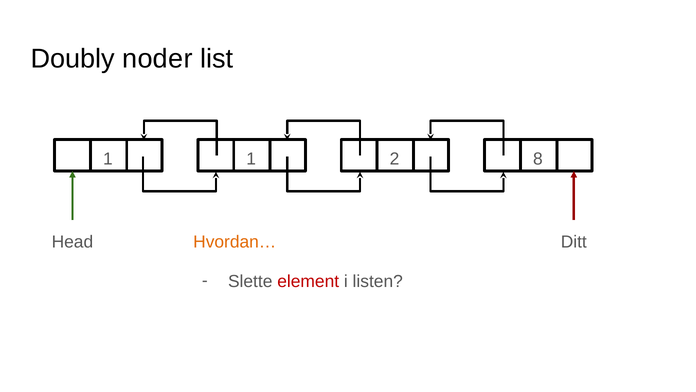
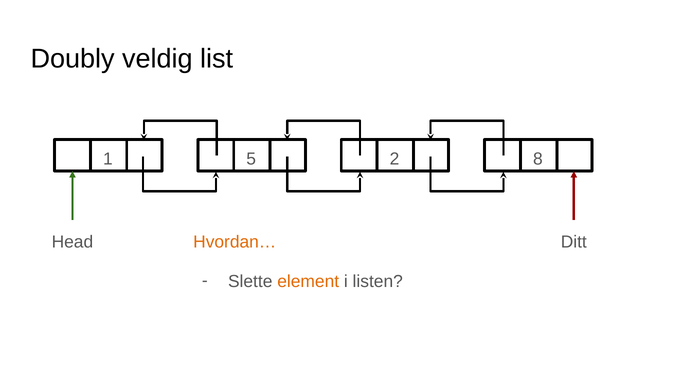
noder: noder -> veldig
1 1: 1 -> 5
element colour: red -> orange
